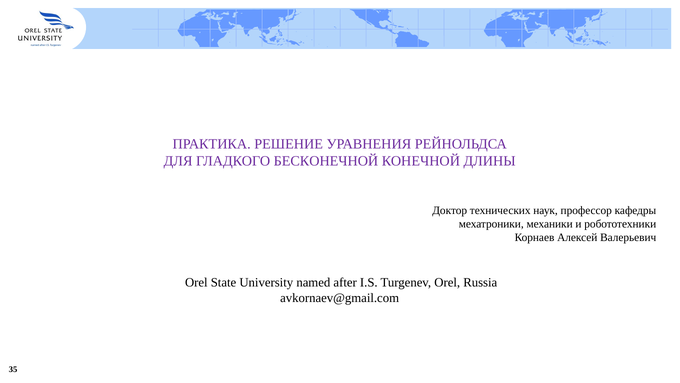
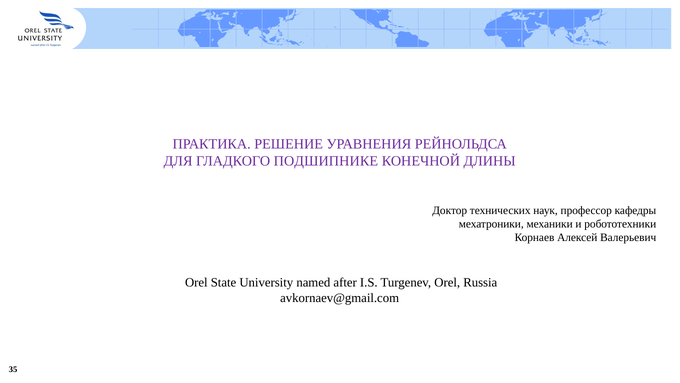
БЕСКОНЕЧНОЙ: БЕСКОНЕЧНОЙ -> ПОДШИПНИКЕ
